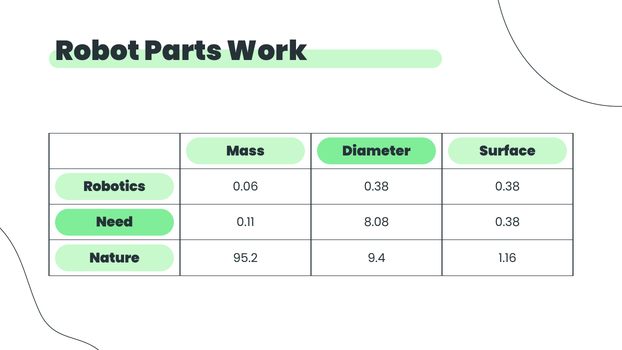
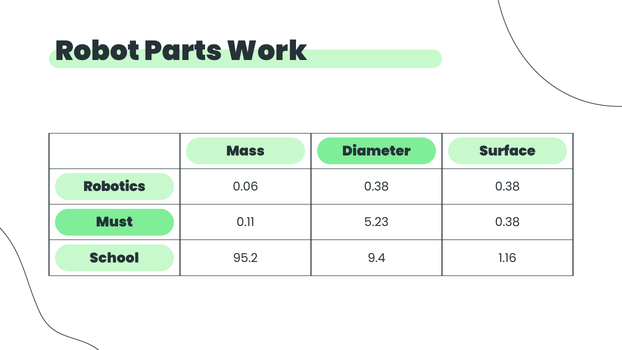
Need: Need -> Must
8.08: 8.08 -> 5.23
Nature: Nature -> School
